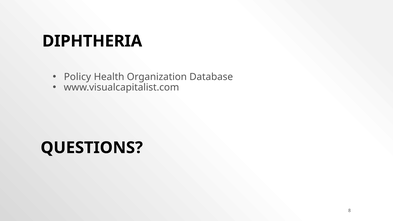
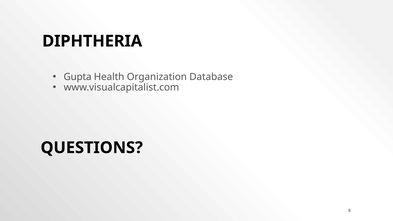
Policy: Policy -> Gupta
